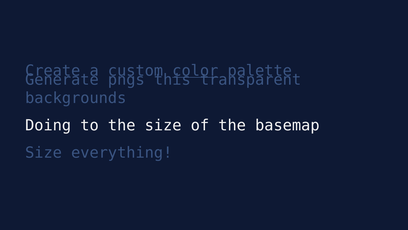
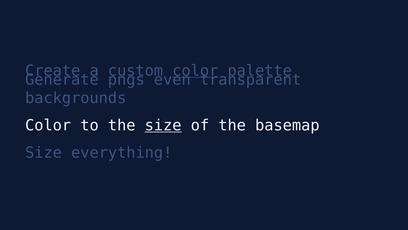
this: this -> even
Doing at (48, 125): Doing -> Color
size at (163, 125) underline: none -> present
